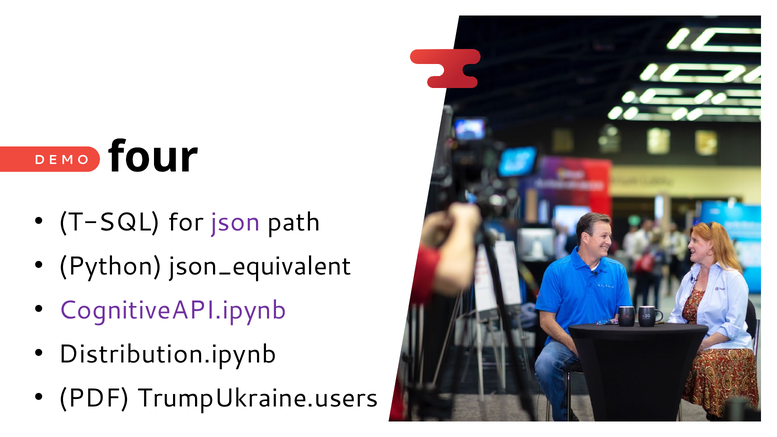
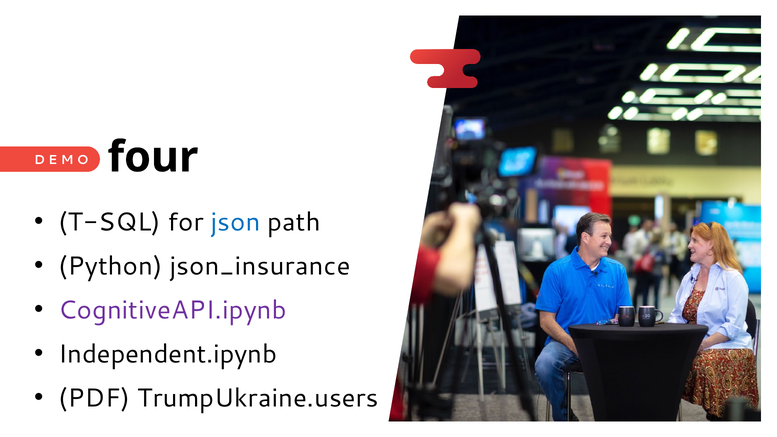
json colour: purple -> blue
json_equivalent: json_equivalent -> json_insurance
Distribution.ipynb: Distribution.ipynb -> Independent.ipynb
